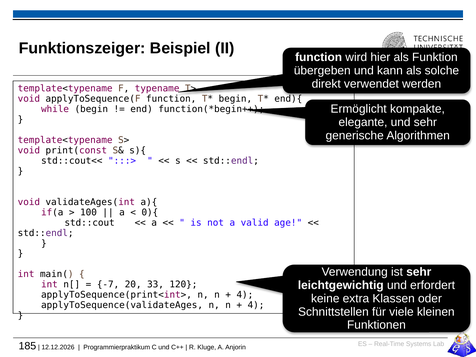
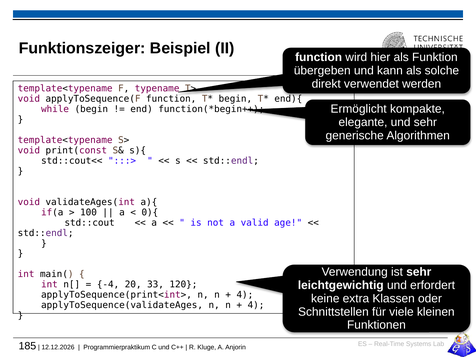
-7: -7 -> -4
